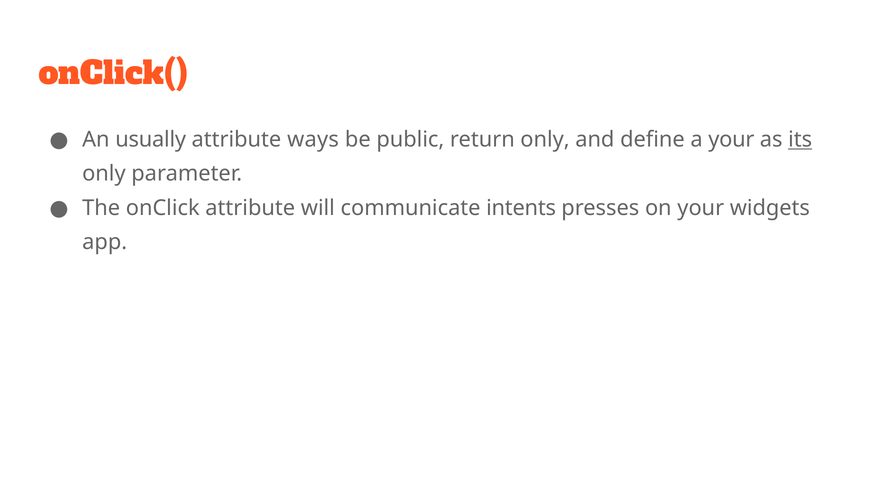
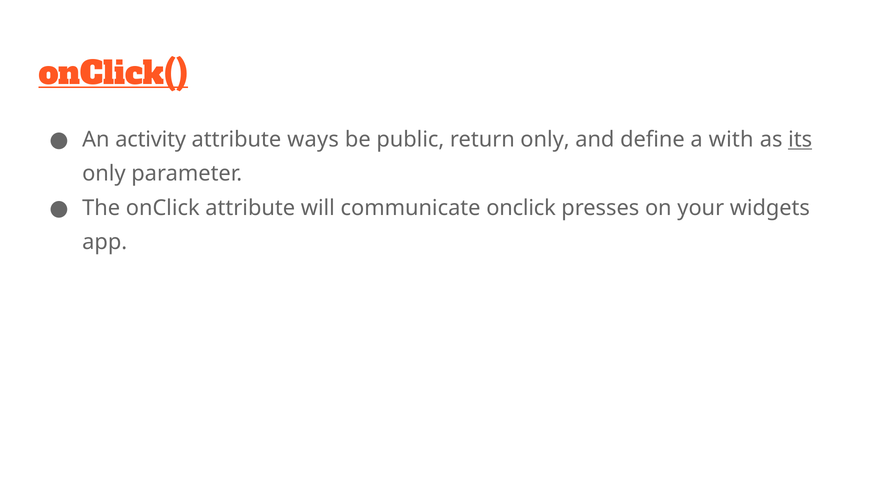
onClick( underline: none -> present
usually: usually -> activity
a your: your -> with
communicate intents: intents -> onclick
